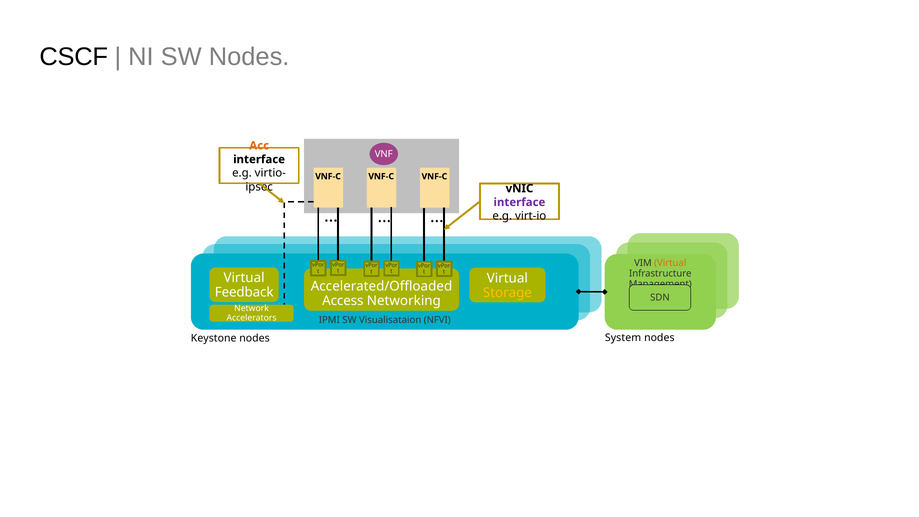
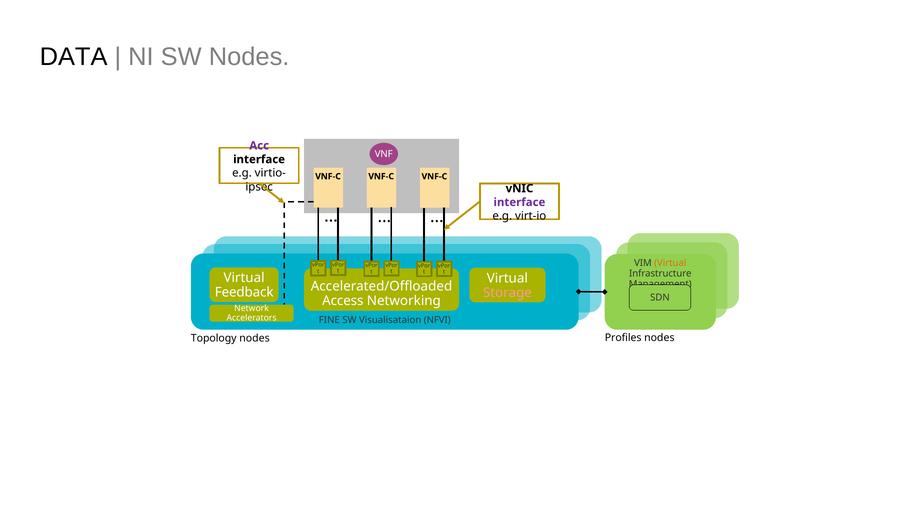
CSCF: CSCF -> DATA
Acc colour: orange -> purple
Storage colour: yellow -> pink
IPMI: IPMI -> FINE
System: System -> Profiles
Keystone: Keystone -> Topology
